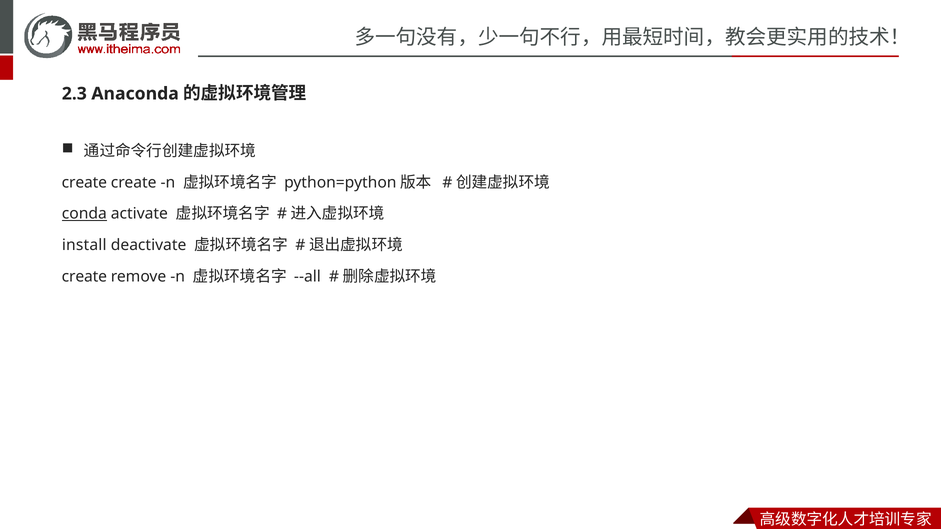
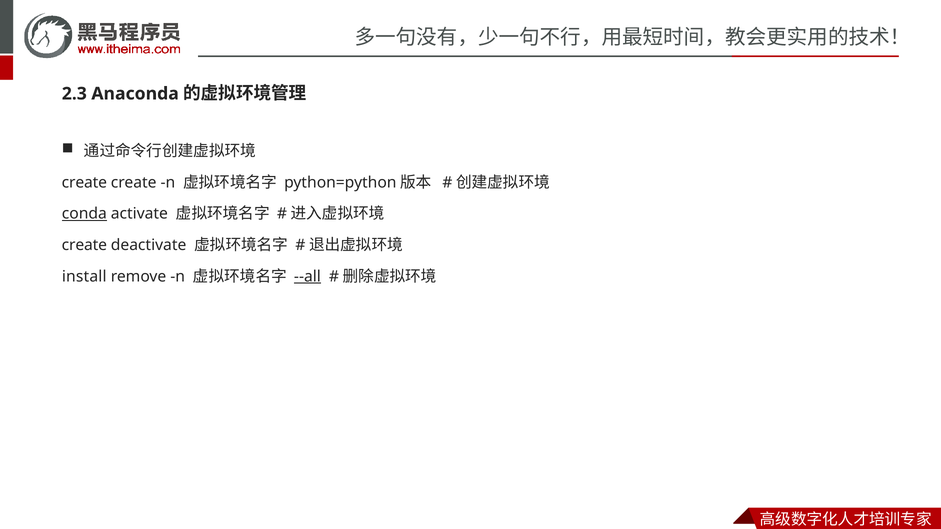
install at (84, 245): install -> create
create at (84, 277): create -> install
--all underline: none -> present
